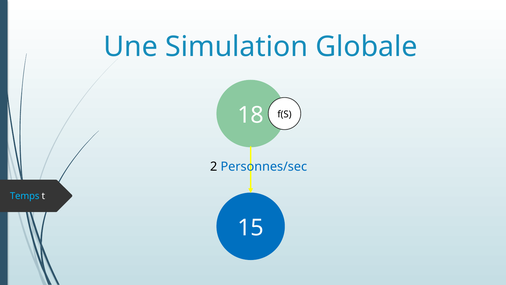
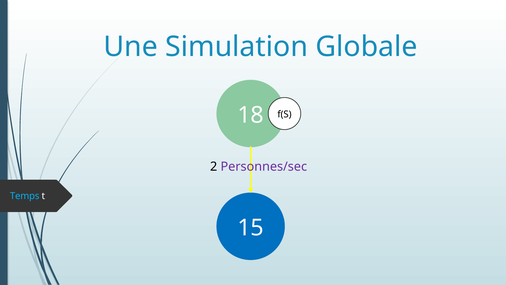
Personnes/sec colour: blue -> purple
